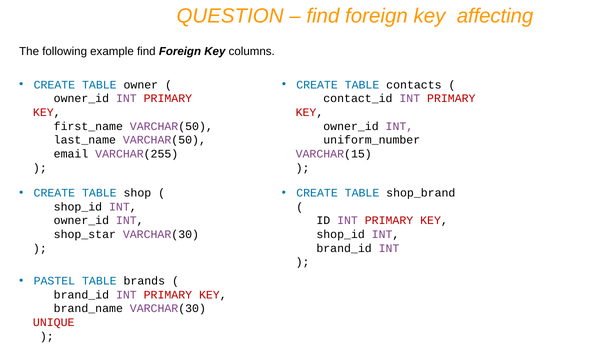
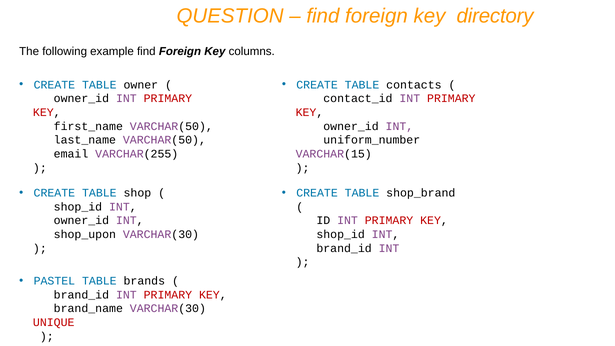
affecting: affecting -> directory
shop_star: shop_star -> shop_upon
